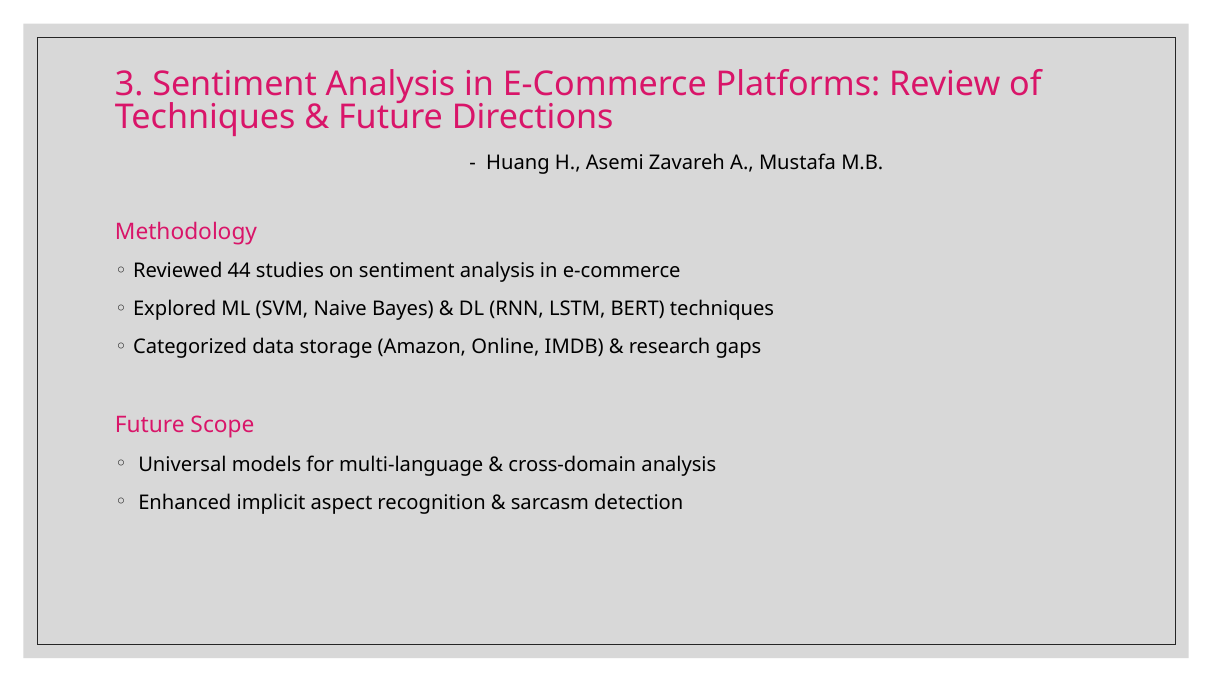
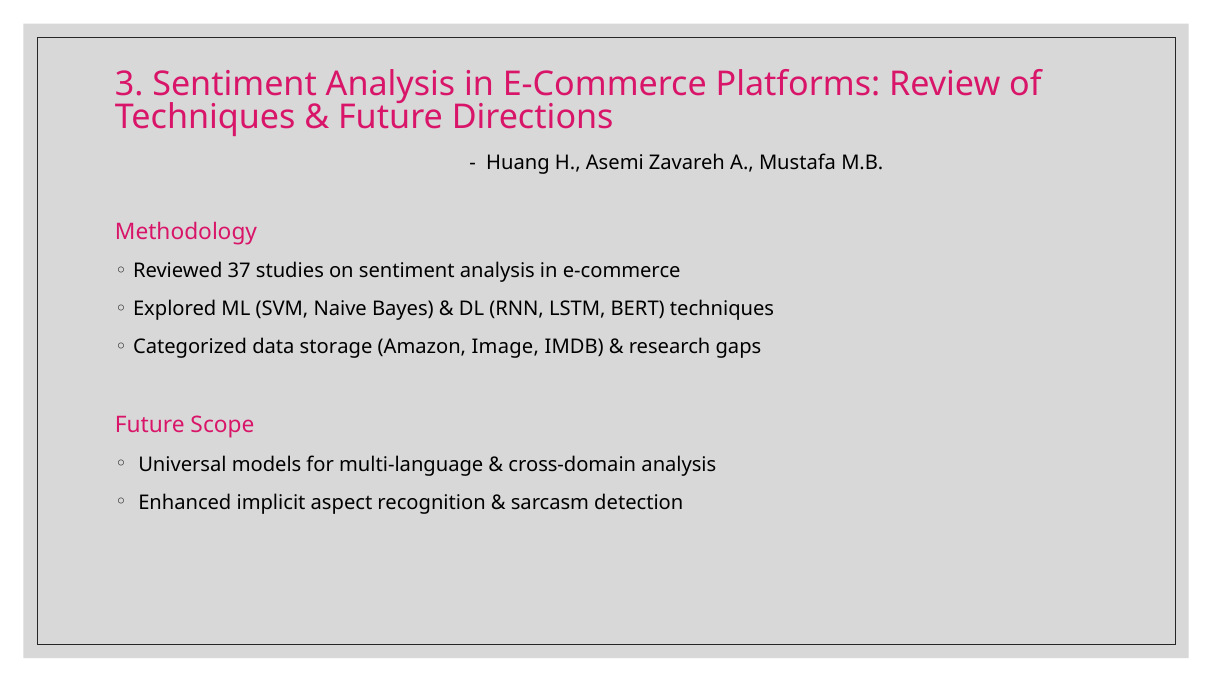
44: 44 -> 37
Online: Online -> Image
